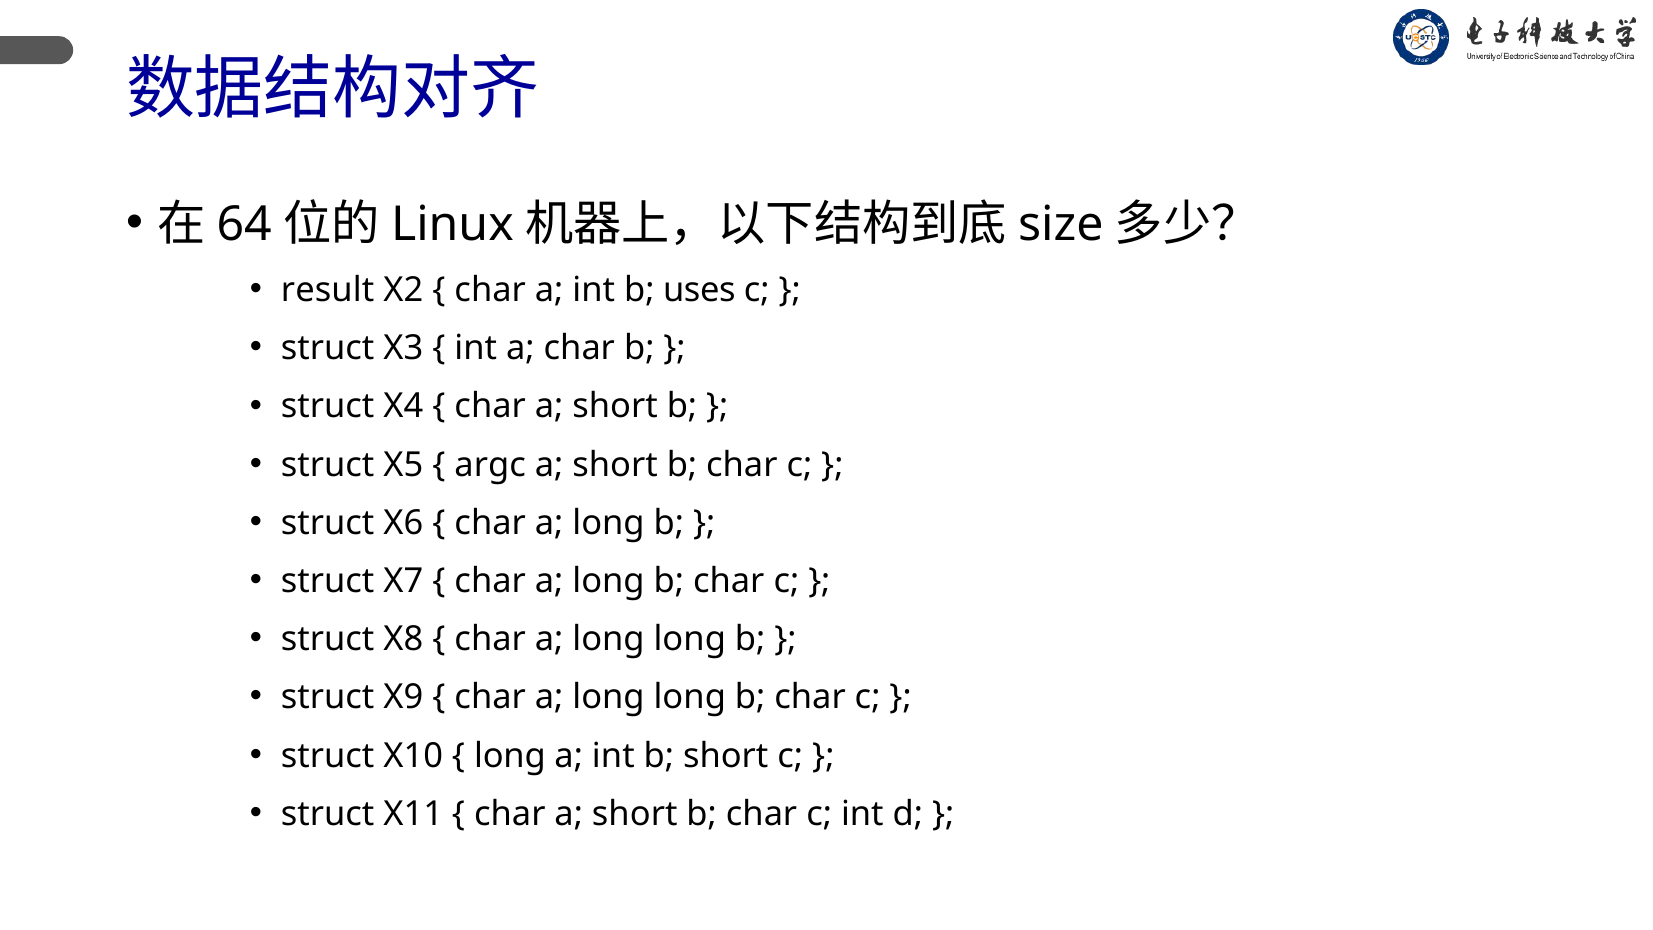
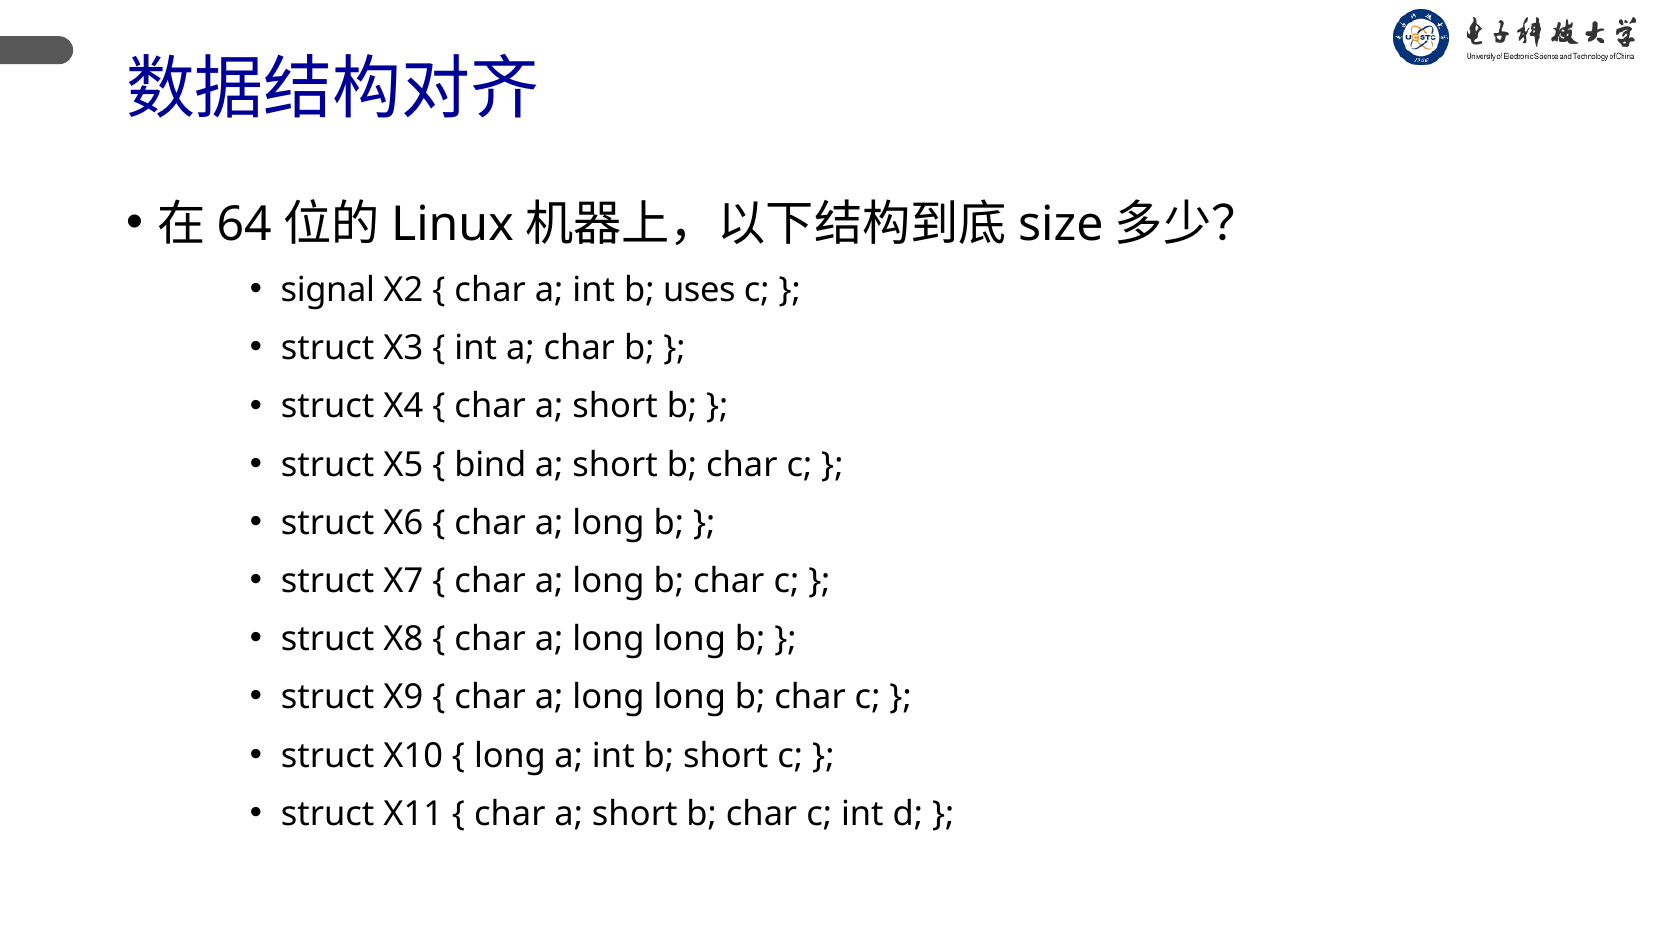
result: result -> signal
argc: argc -> bind
